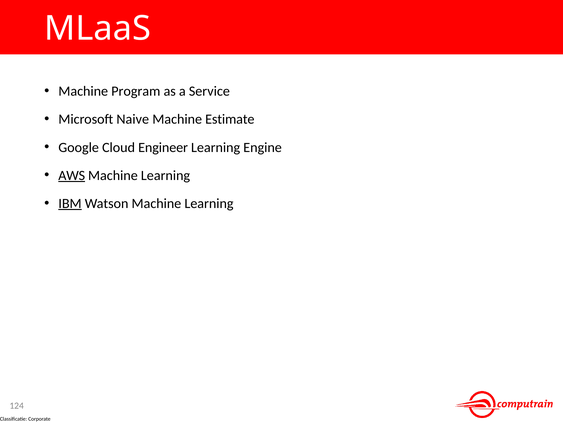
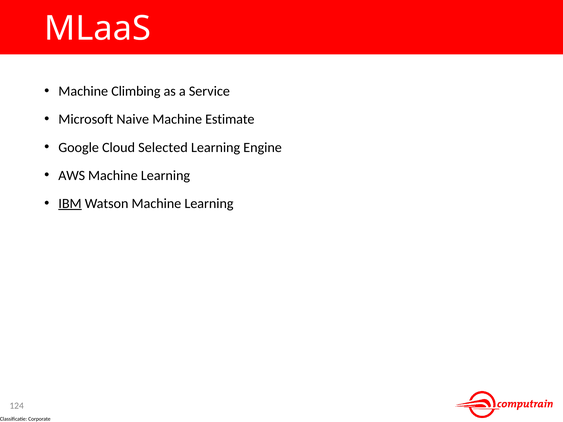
Program: Program -> Climbing
Engineer: Engineer -> Selected
AWS underline: present -> none
